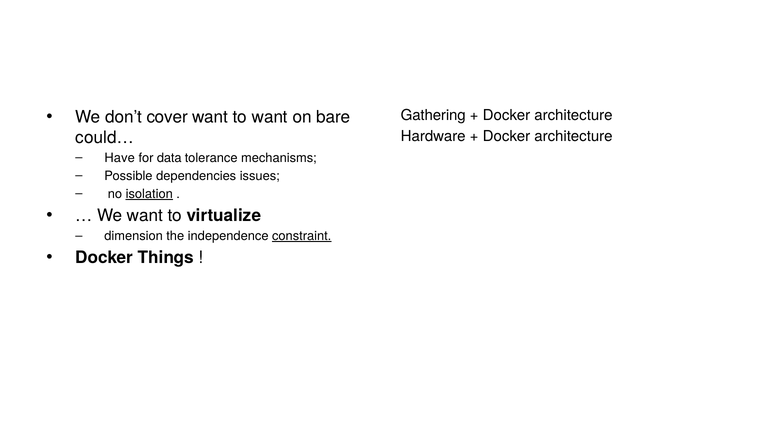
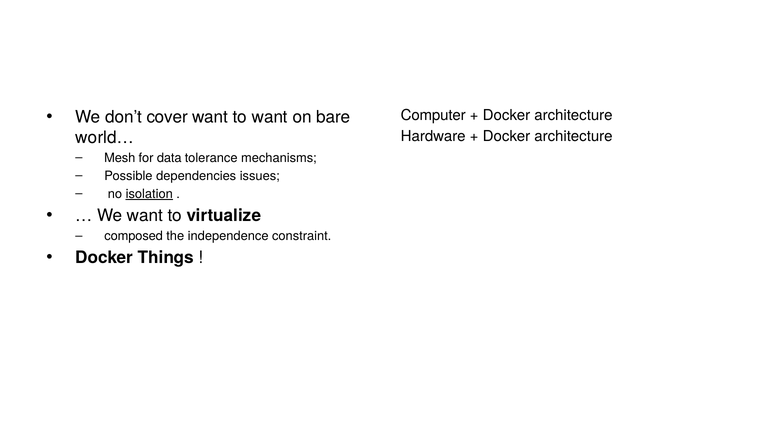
Gathering: Gathering -> Computer
could…: could… -> world…
Have: Have -> Mesh
dimension: dimension -> composed
constraint underline: present -> none
